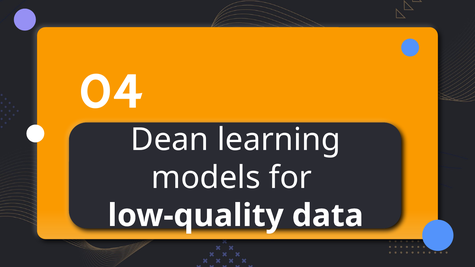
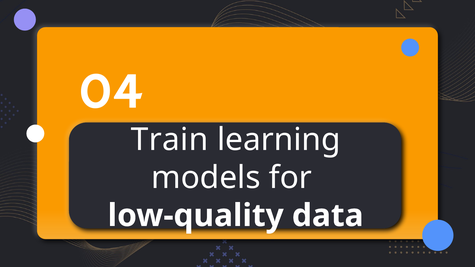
Dean: Dean -> Train
